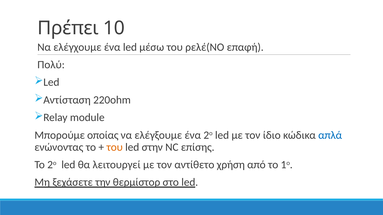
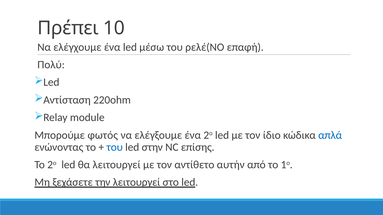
οποίας: οποίας -> φωτός
του at (115, 147) colour: orange -> blue
χρήση: χρήση -> αυτήν
την θερμίστορ: θερμίστορ -> λειτουργεί
